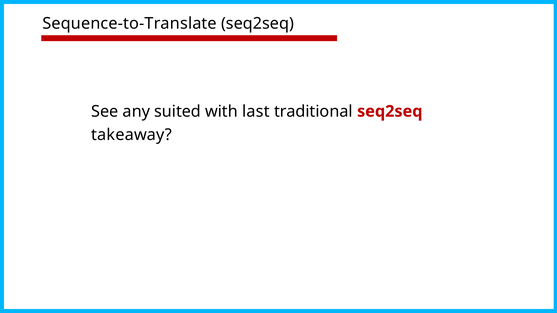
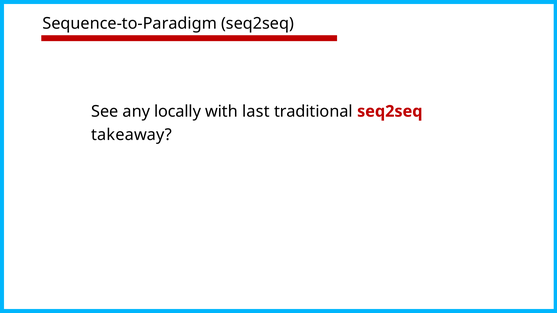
Sequence-to-Translate: Sequence-to-Translate -> Sequence-to-Paradigm
suited: suited -> locally
